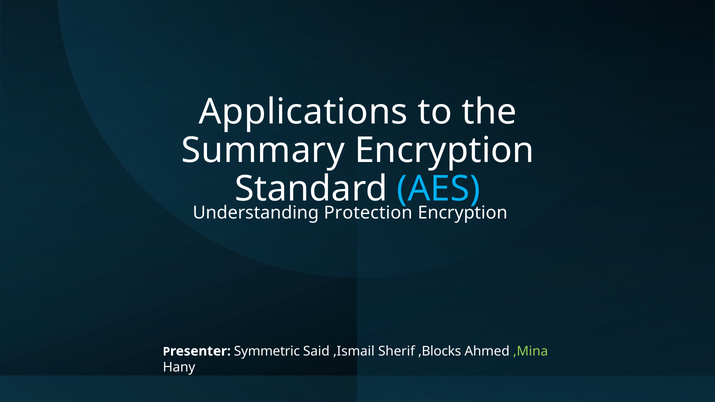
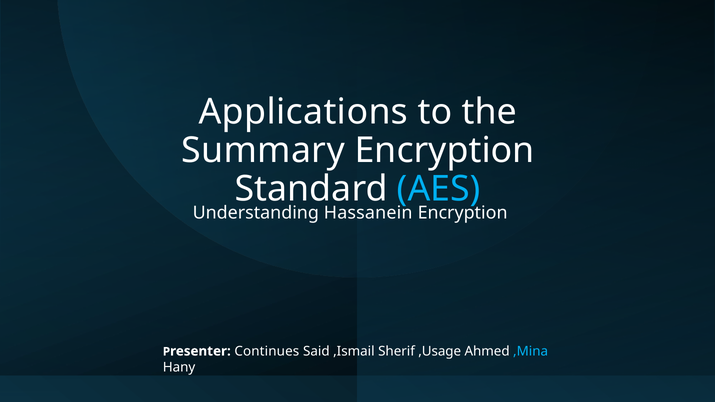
Protection: Protection -> Hassanein
Symmetric: Symmetric -> Continues
,Blocks: ,Blocks -> ,Usage
,Mina colour: light green -> light blue
